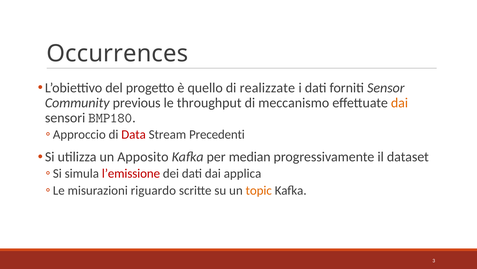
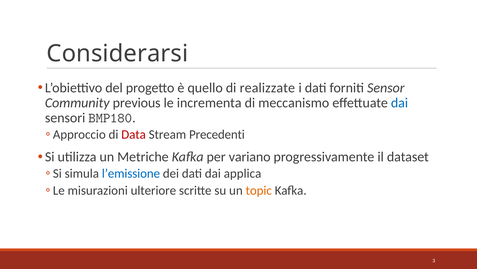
Occurrences: Occurrences -> Considerarsi
throughput: throughput -> incrementa
dai at (400, 103) colour: orange -> blue
Apposito: Apposito -> Metriche
median: median -> variano
l’emissione colour: red -> blue
riguardo: riguardo -> ulteriore
